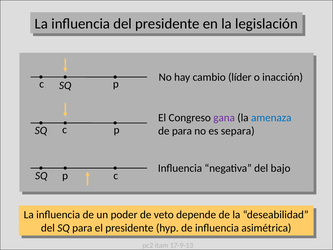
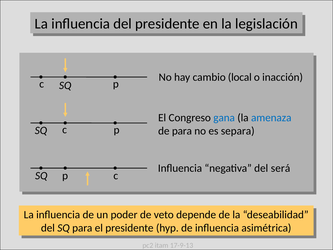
líder: líder -> local
gana colour: purple -> blue
bajo: bajo -> será
